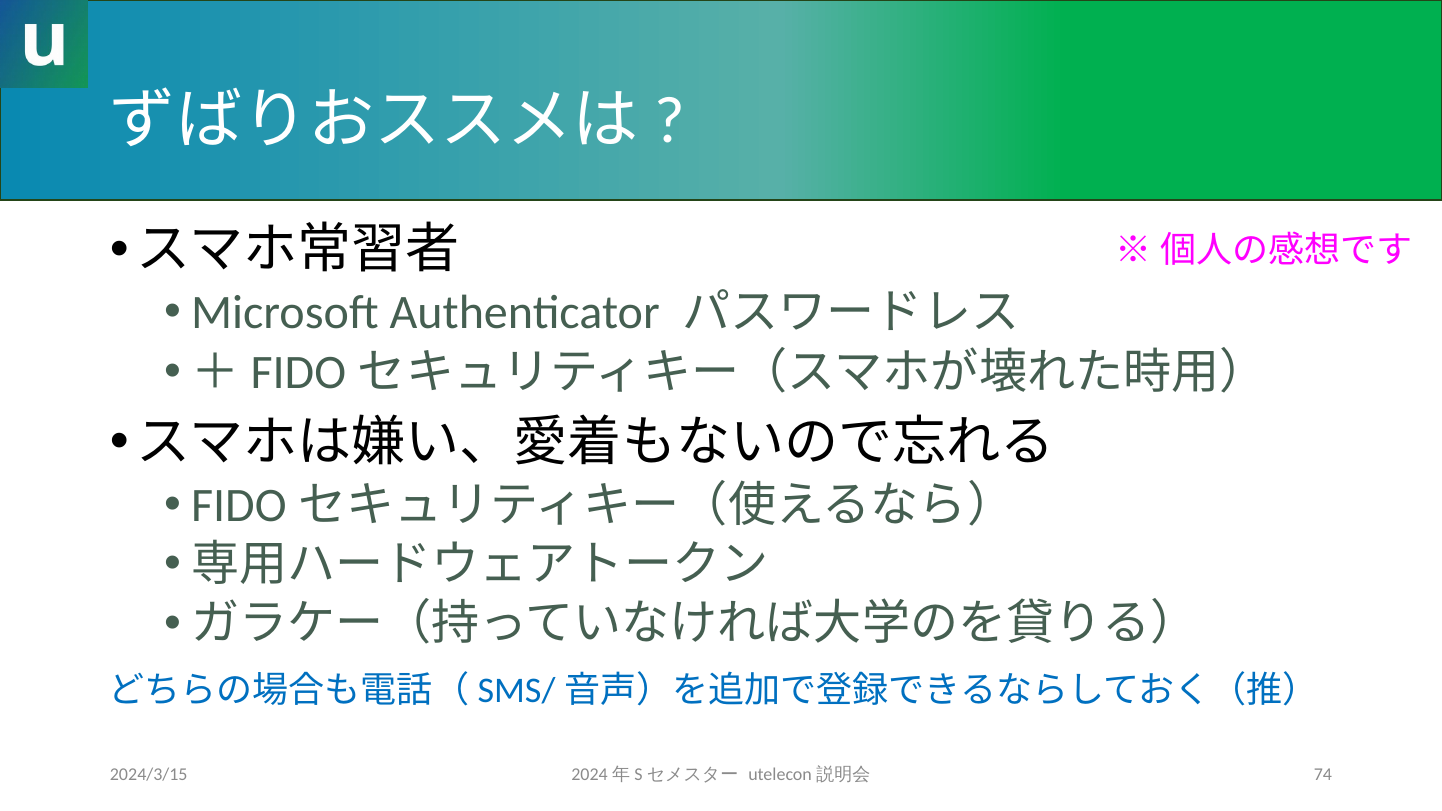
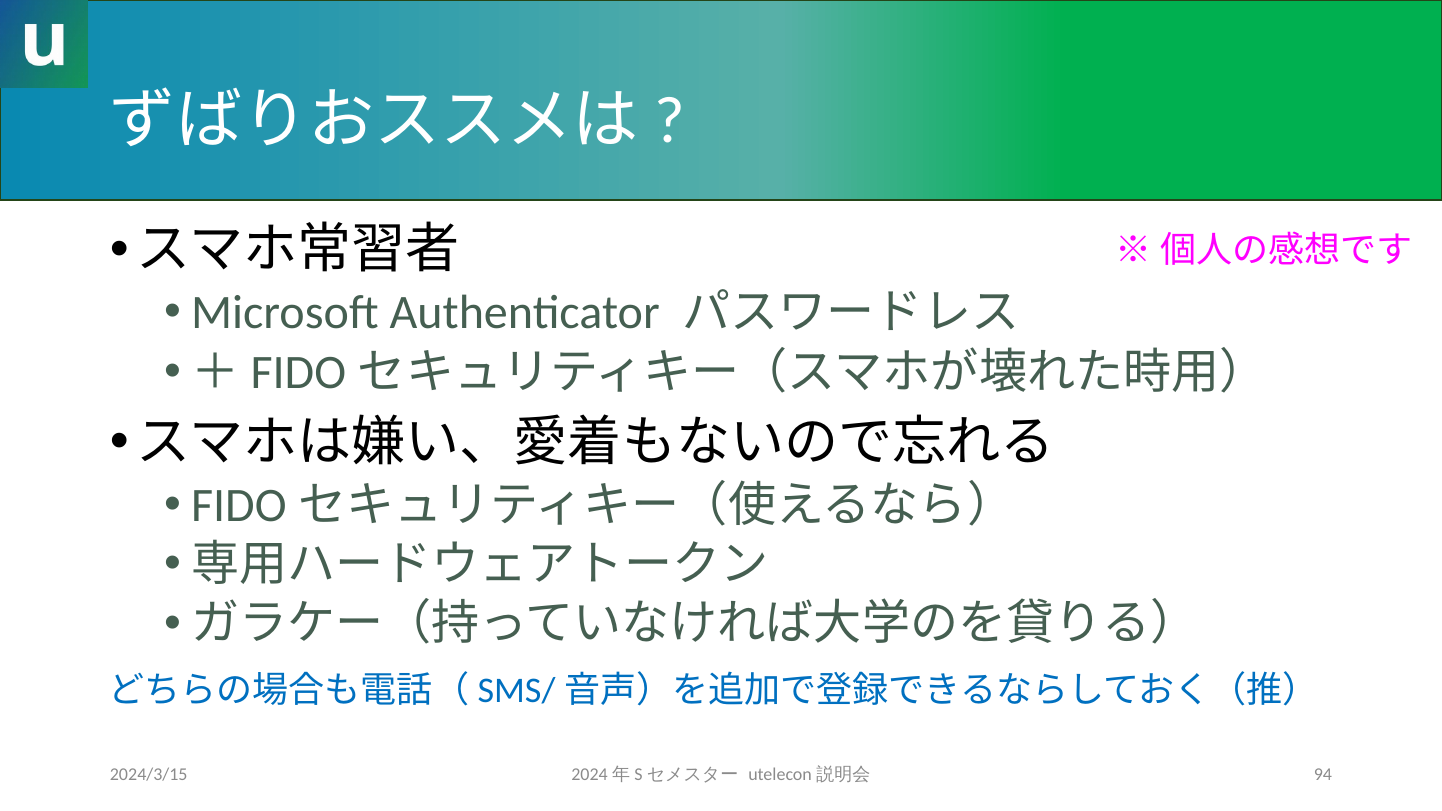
74: 74 -> 94
